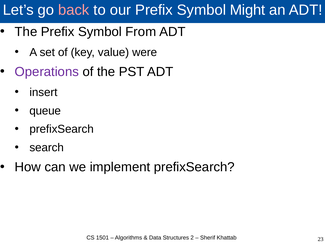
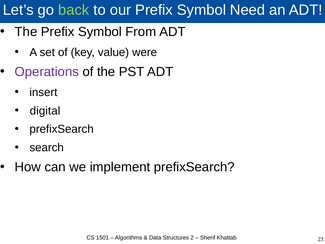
back colour: pink -> light green
Might: Might -> Need
queue: queue -> digital
